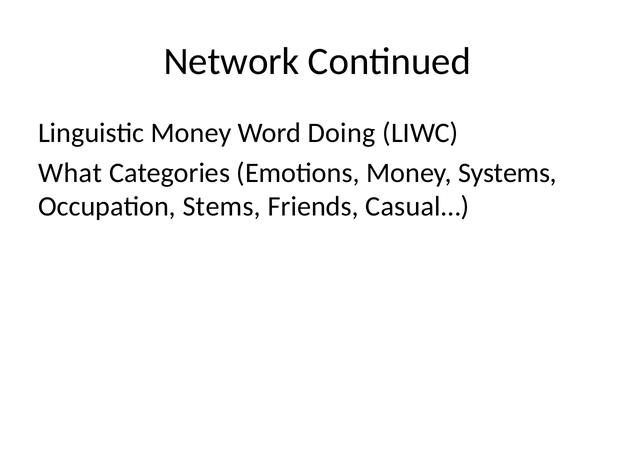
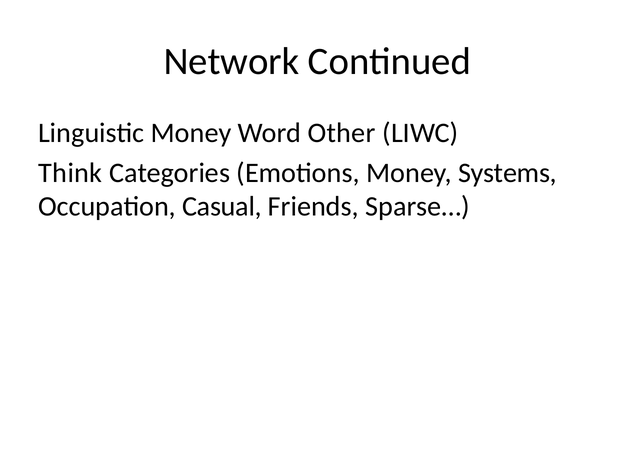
Doing: Doing -> Other
What: What -> Think
Stems: Stems -> Casual
Casual…: Casual… -> Sparse…
